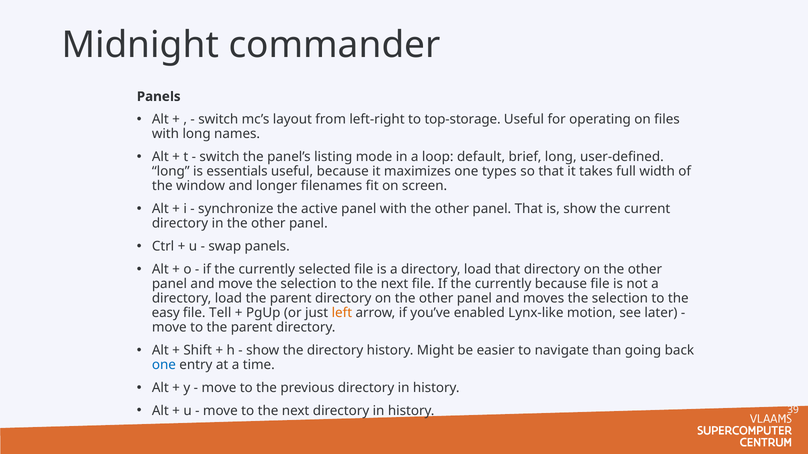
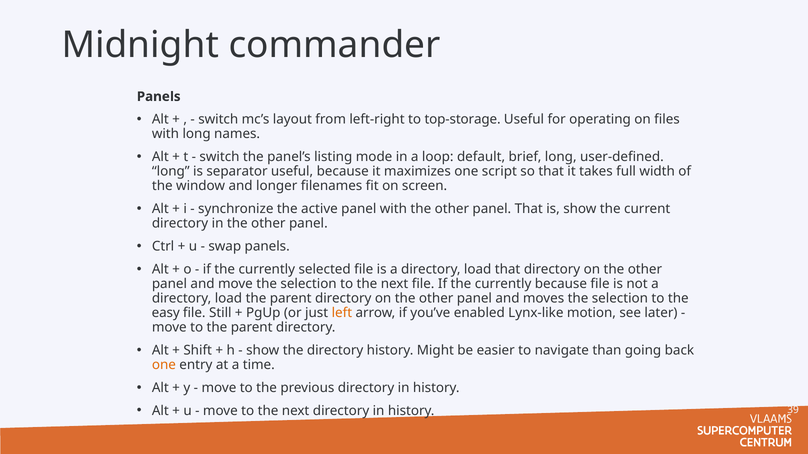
essentials: essentials -> separator
types: types -> script
Tell: Tell -> Still
one at (164, 365) colour: blue -> orange
